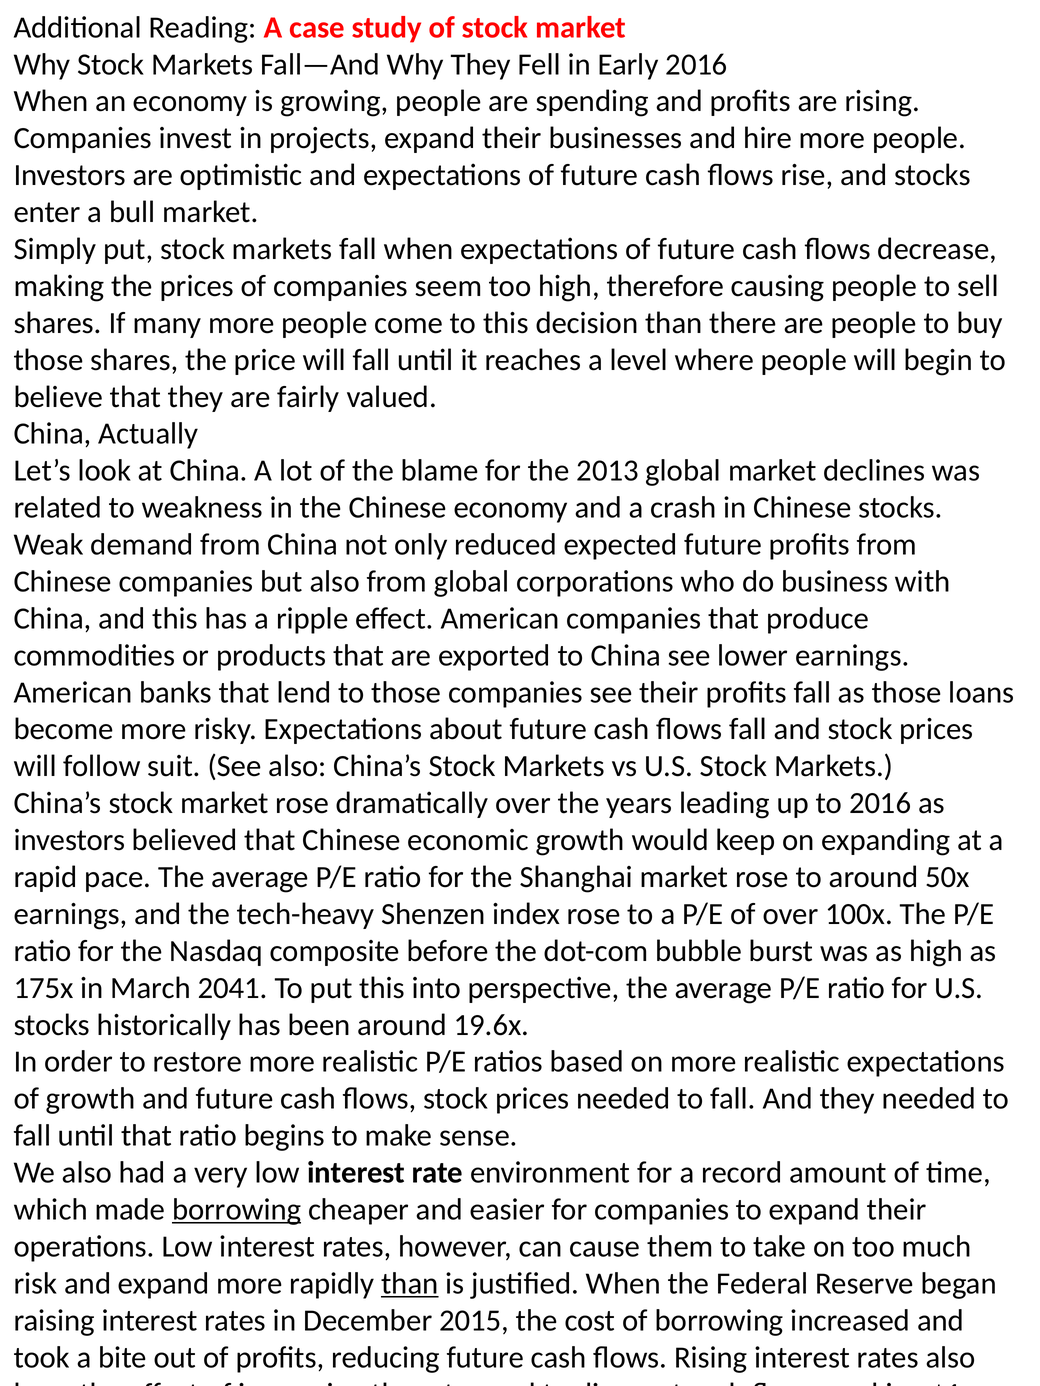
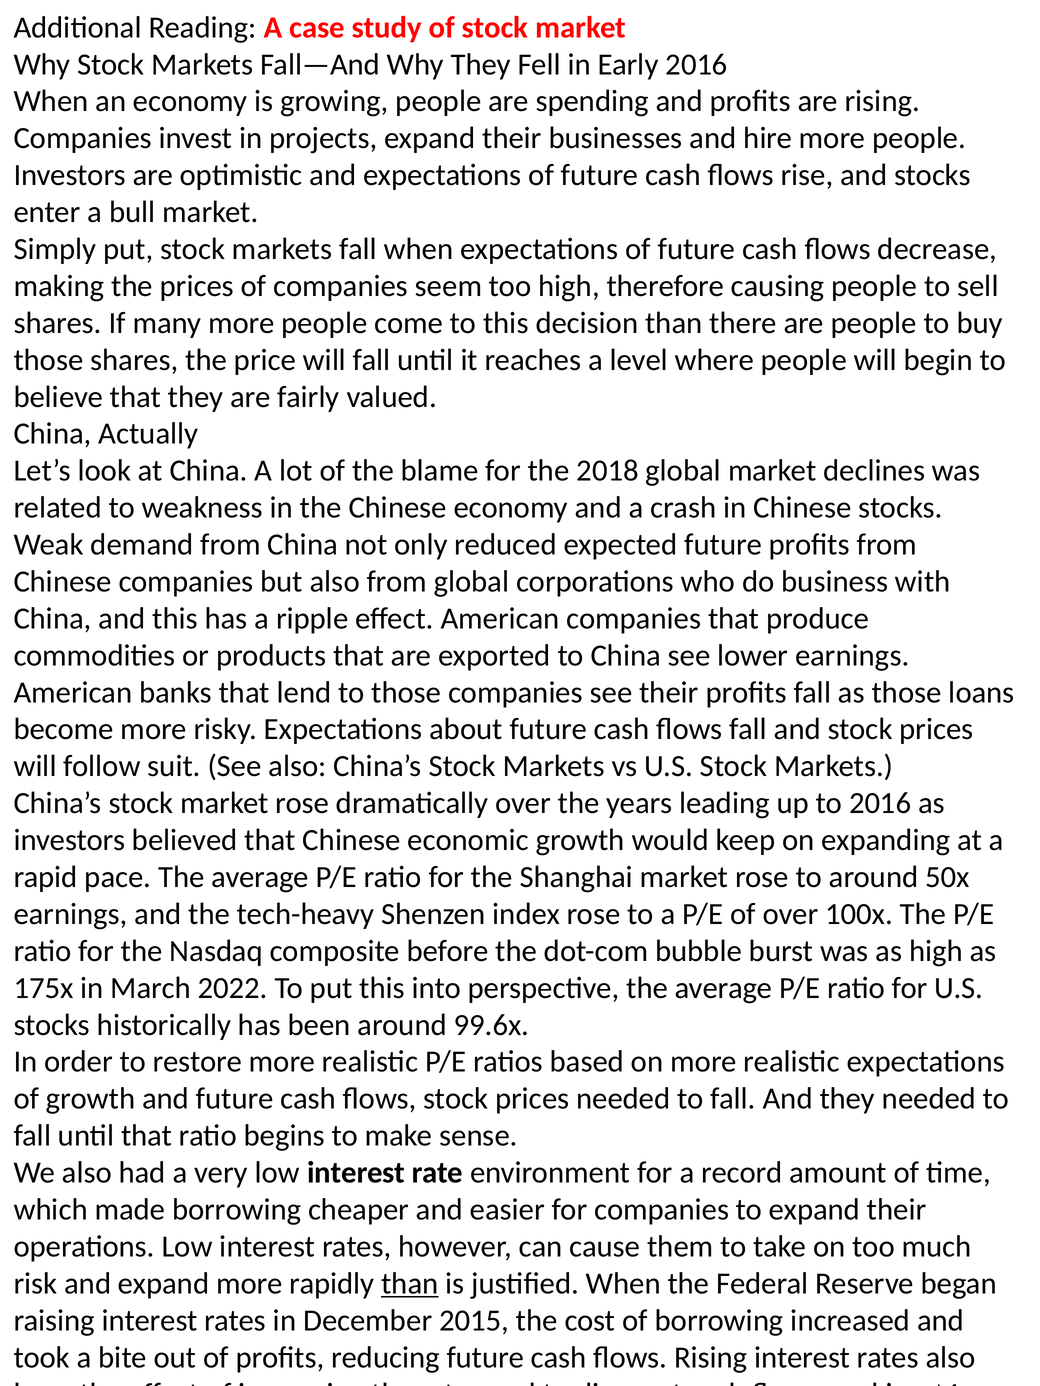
2013: 2013 -> 2018
2041: 2041 -> 2022
19.6x: 19.6x -> 99.6x
borrowing at (237, 1210) underline: present -> none
